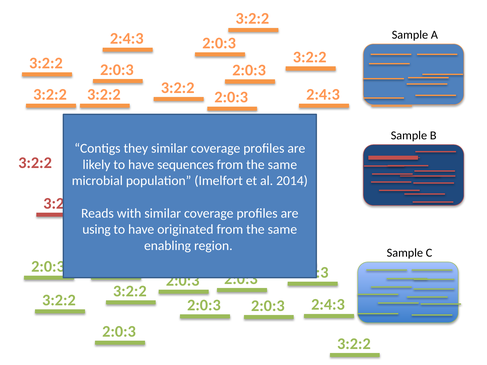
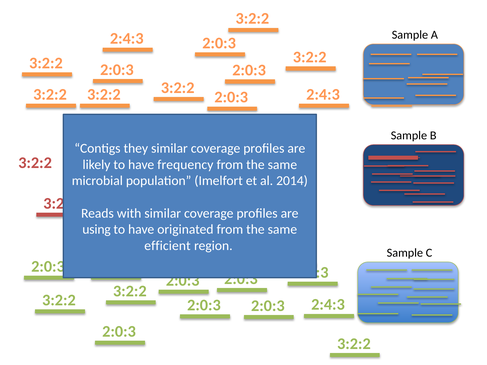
sequences: sequences -> frequency
enabling: enabling -> efficient
